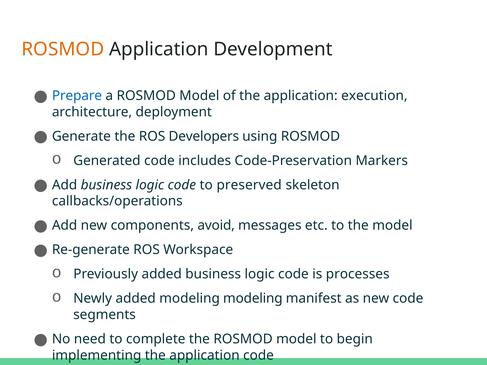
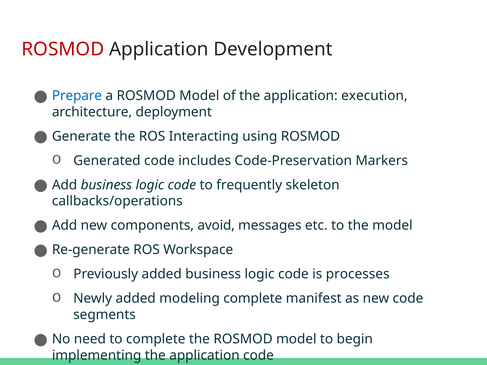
ROSMOD at (63, 49) colour: orange -> red
Developers: Developers -> Interacting
preserved: preserved -> frequently
modeling modeling: modeling -> complete
